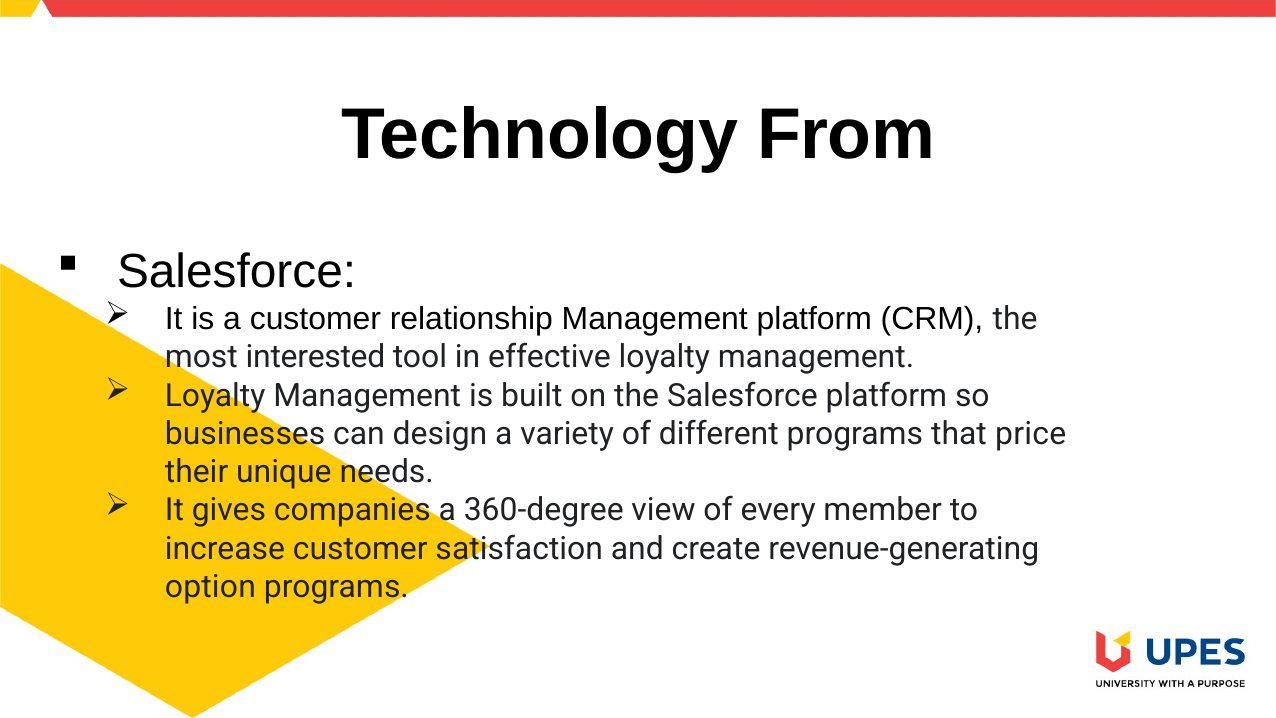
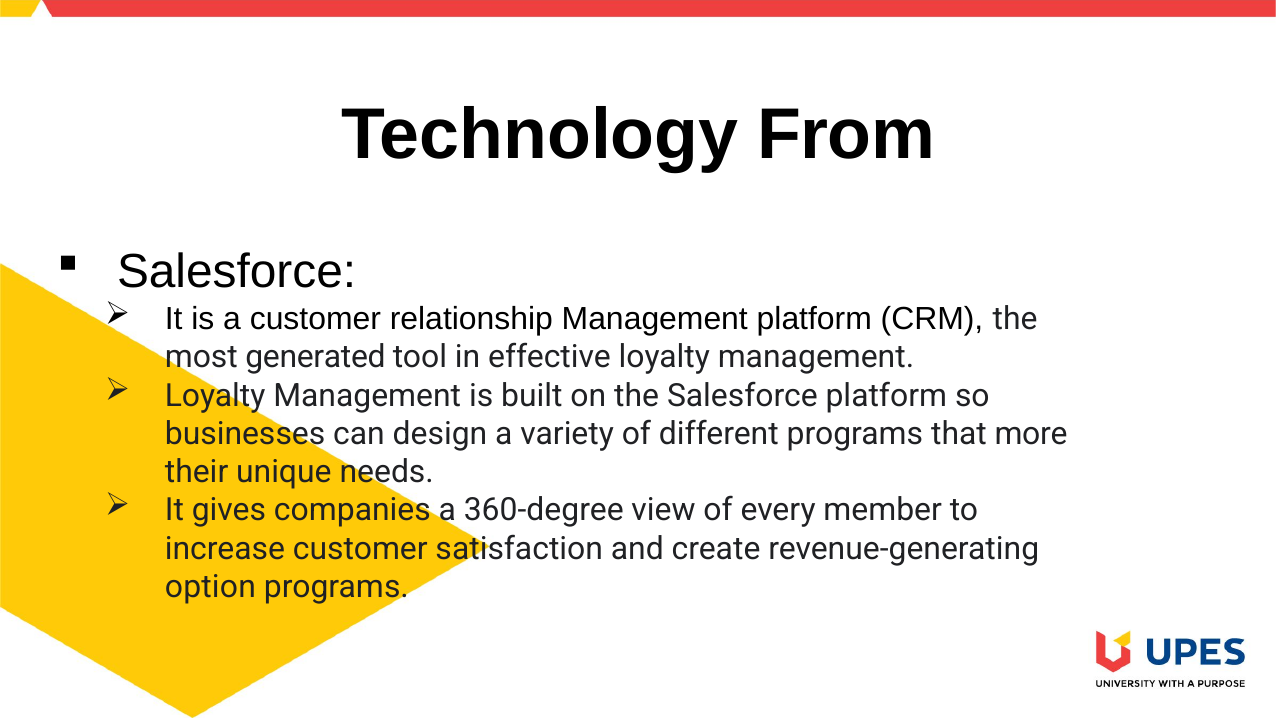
interested: interested -> generated
price: price -> more
